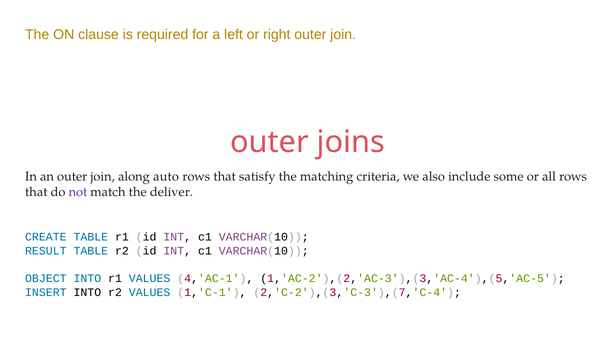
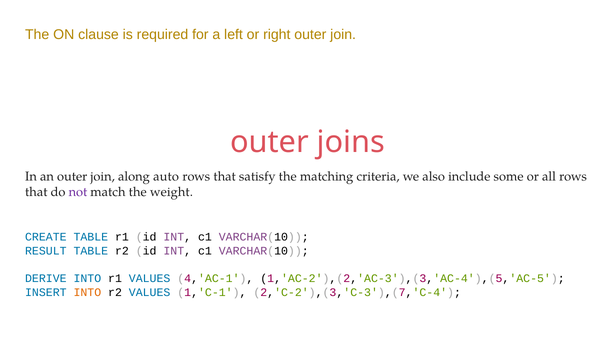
deliver: deliver -> weight
OBJECT: OBJECT -> DERIVE
INTO at (87, 292) colour: black -> orange
